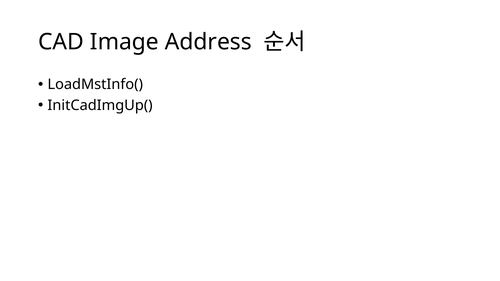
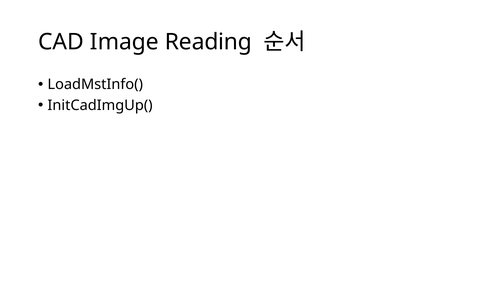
Address: Address -> Reading
